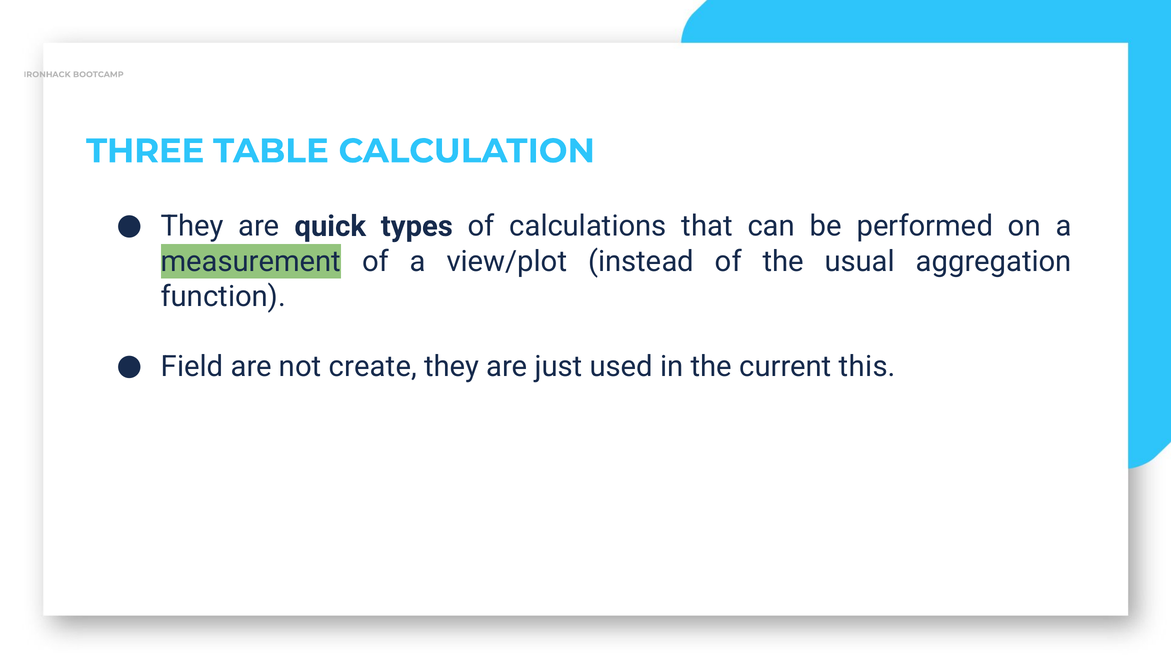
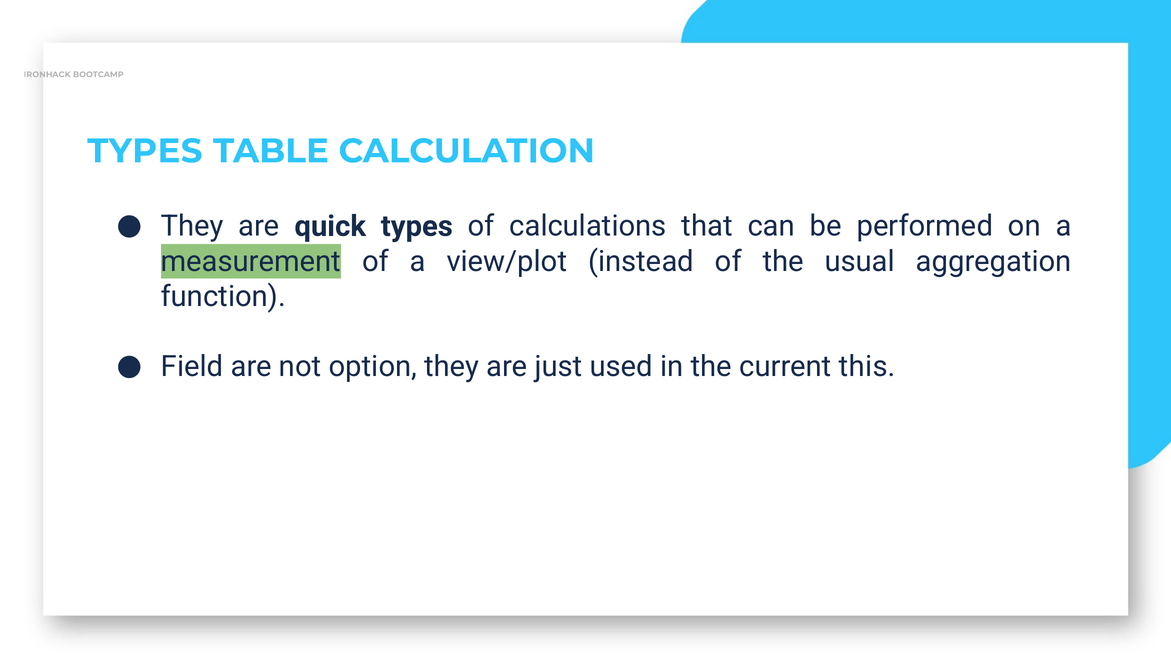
THREE at (145, 151): THREE -> TYPES
create: create -> option
